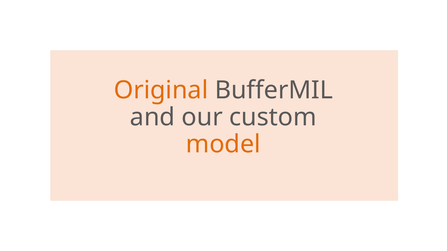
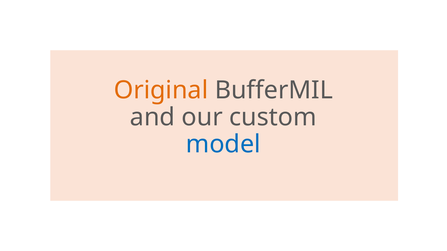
model colour: orange -> blue
